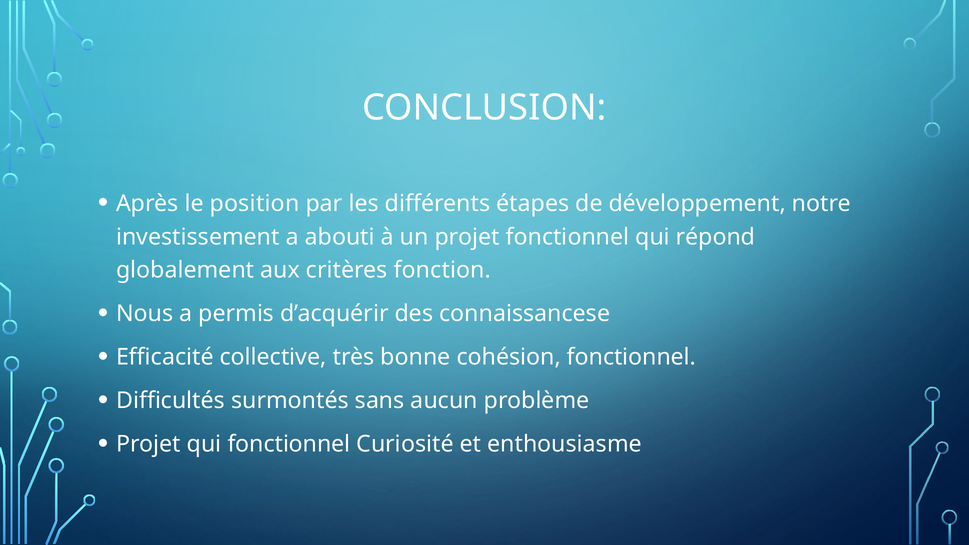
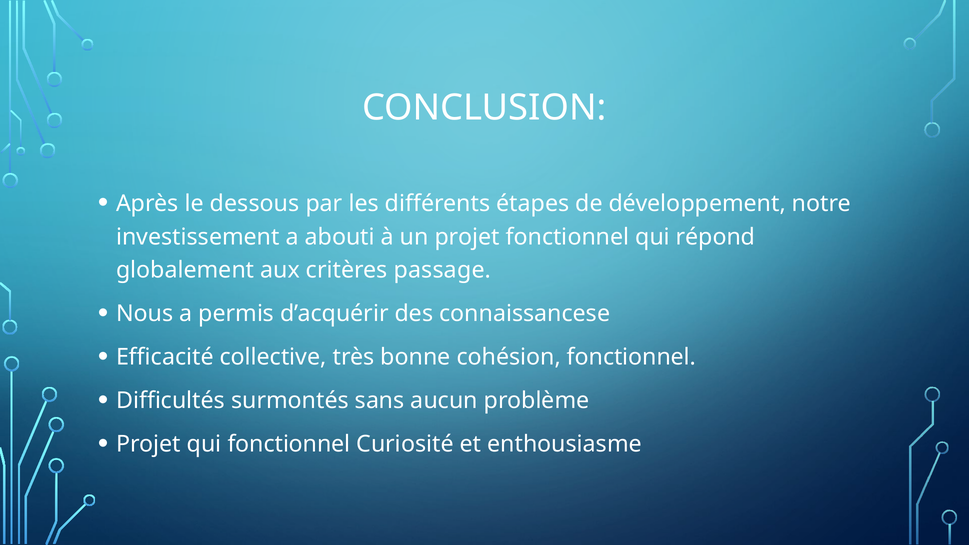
position: position -> dessous
fonction: fonction -> passage
